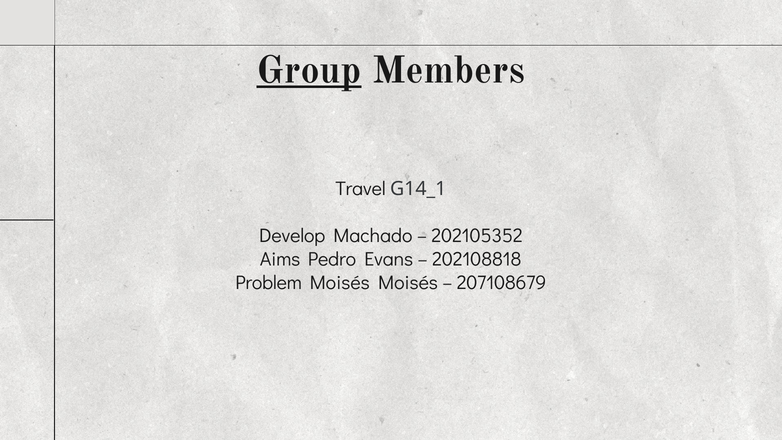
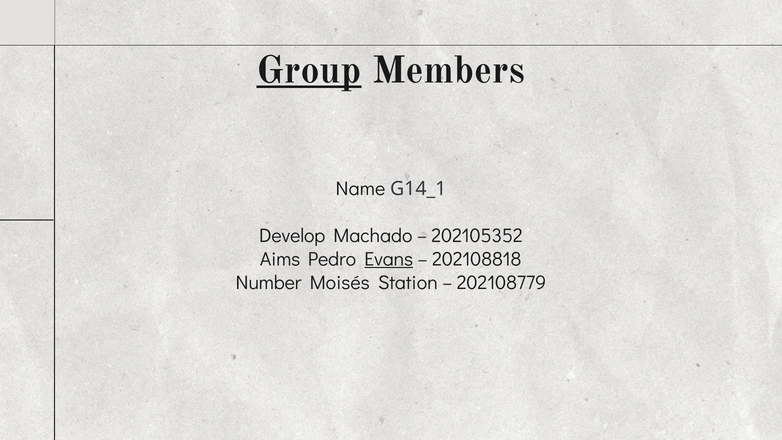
Travel: Travel -> Name
Evans underline: none -> present
Problem: Problem -> Number
Moisés Moisés: Moisés -> Station
207108679: 207108679 -> 202108779
